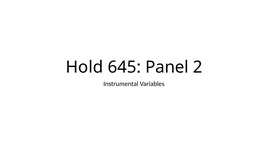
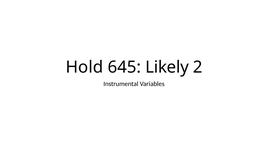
Panel: Panel -> Likely
